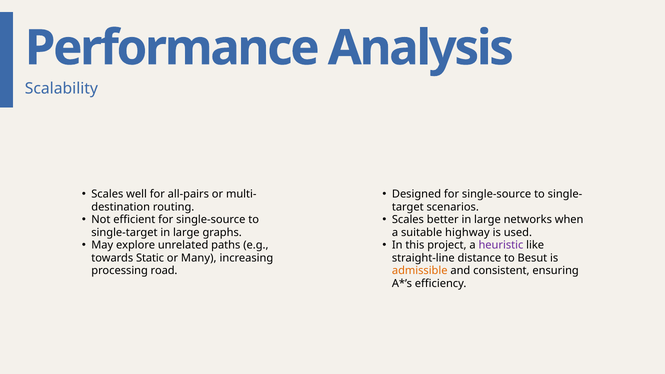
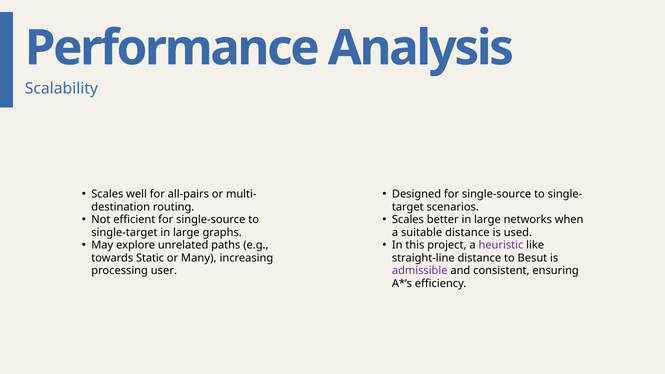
suitable highway: highway -> distance
road: road -> user
admissible colour: orange -> purple
